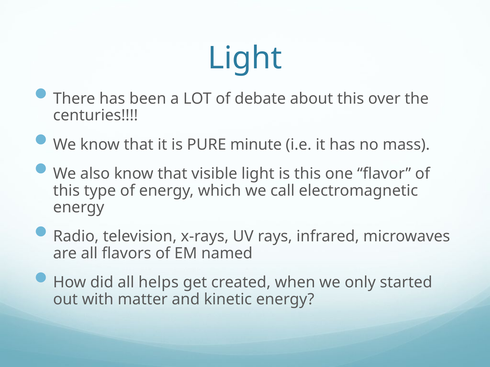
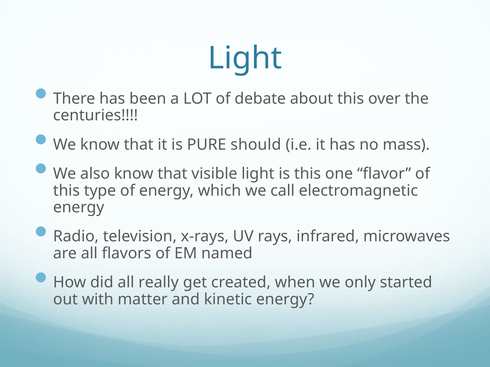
minute: minute -> should
helps: helps -> really
